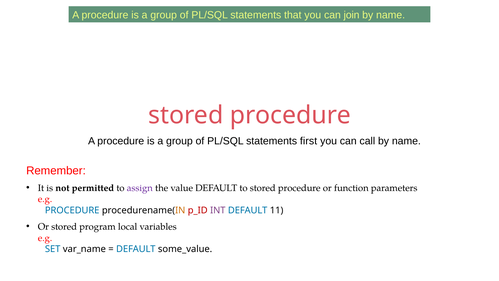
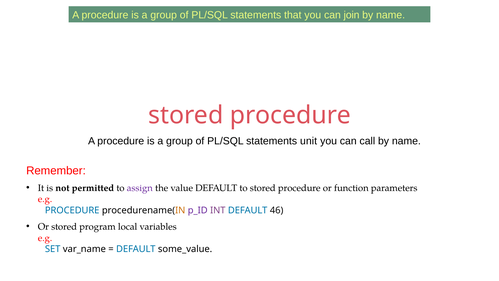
first: first -> unit
p_ID colour: red -> purple
11: 11 -> 46
